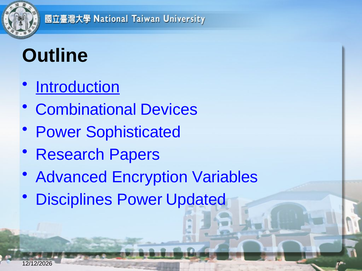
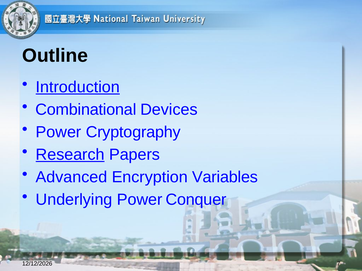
Sophisticated: Sophisticated -> Cryptography
Research underline: none -> present
Disciplines: Disciplines -> Underlying
Updated: Updated -> Conquer
